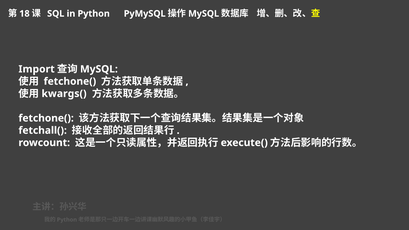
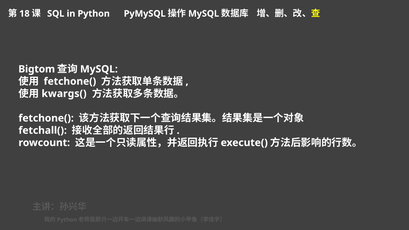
Import: Import -> Bigtom
